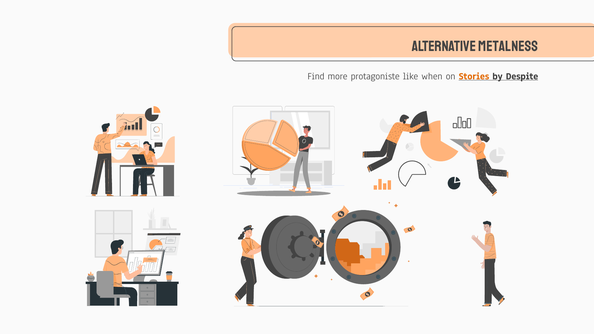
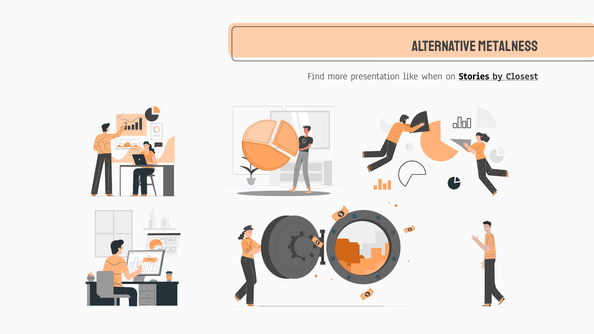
protagoniste: protagoniste -> presentation
Stories colour: orange -> black
Despite: Despite -> Closest
